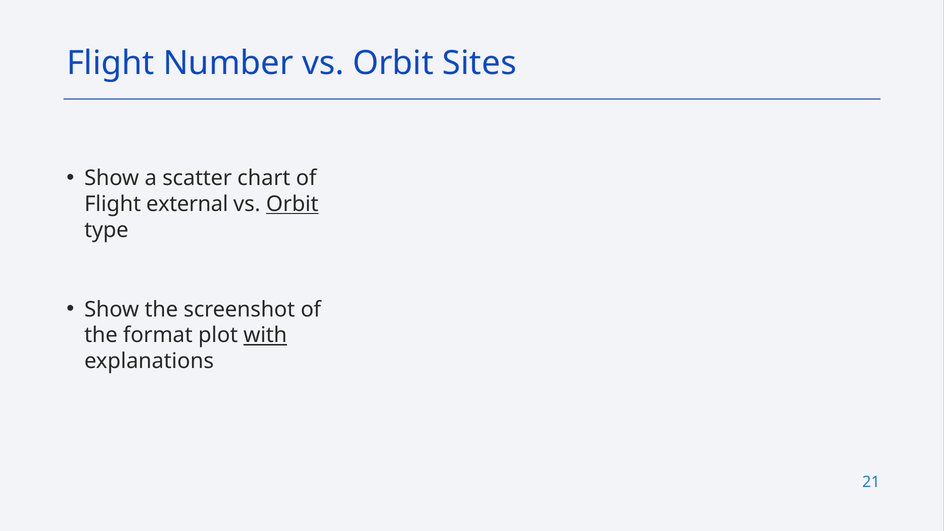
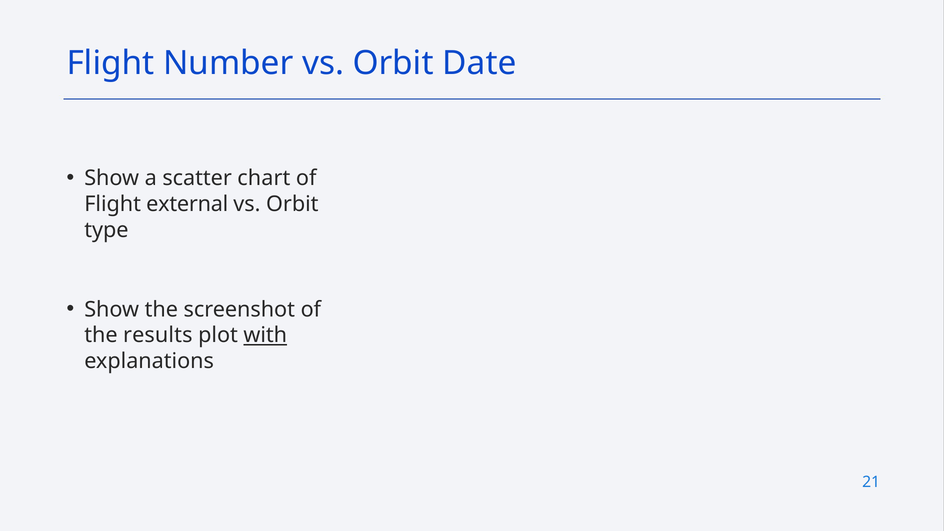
Sites: Sites -> Date
Orbit at (292, 204) underline: present -> none
format: format -> results
